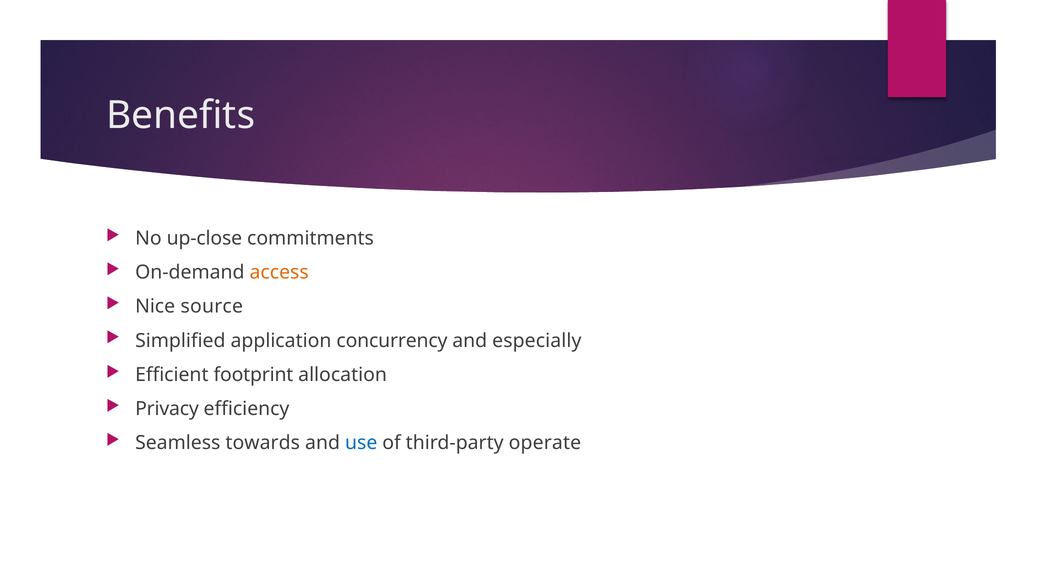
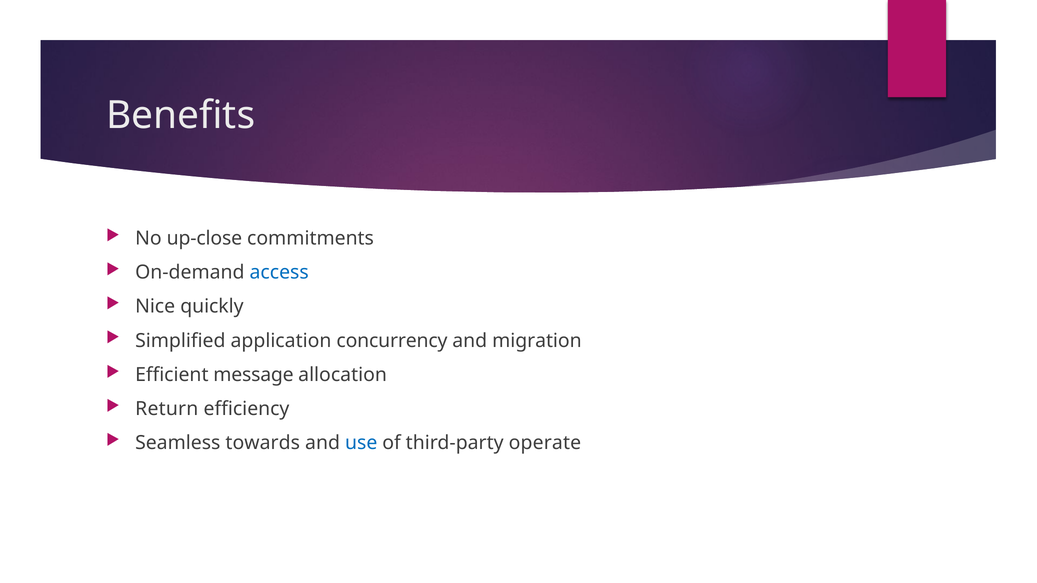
access colour: orange -> blue
source: source -> quickly
especially: especially -> migration
footprint: footprint -> message
Privacy: Privacy -> Return
